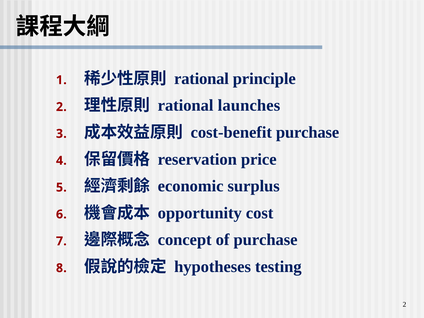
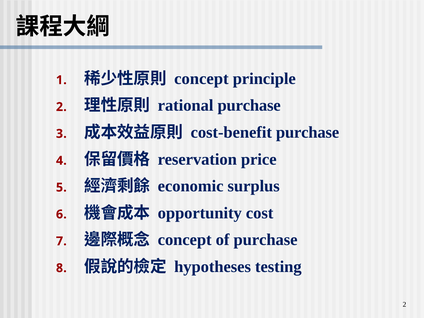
rational at (202, 79): rational -> concept
rational launches: launches -> purchase
